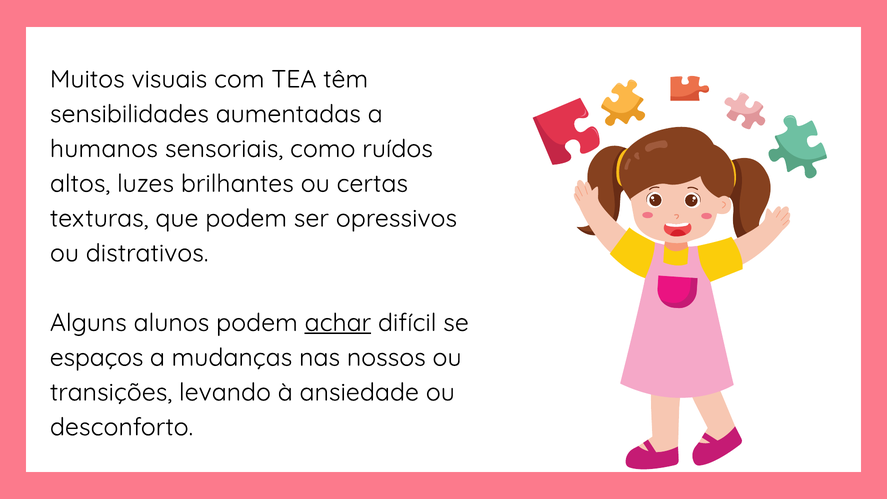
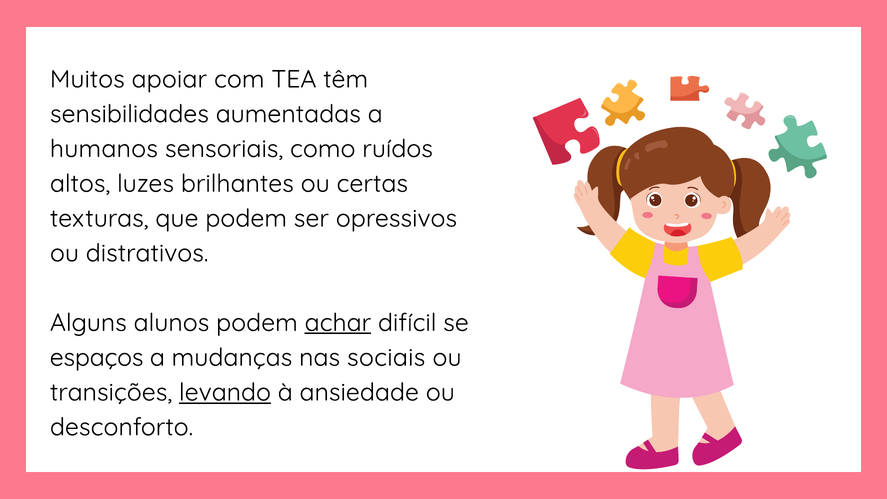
visuais: visuais -> apoiar
nossos: nossos -> sociais
levando underline: none -> present
